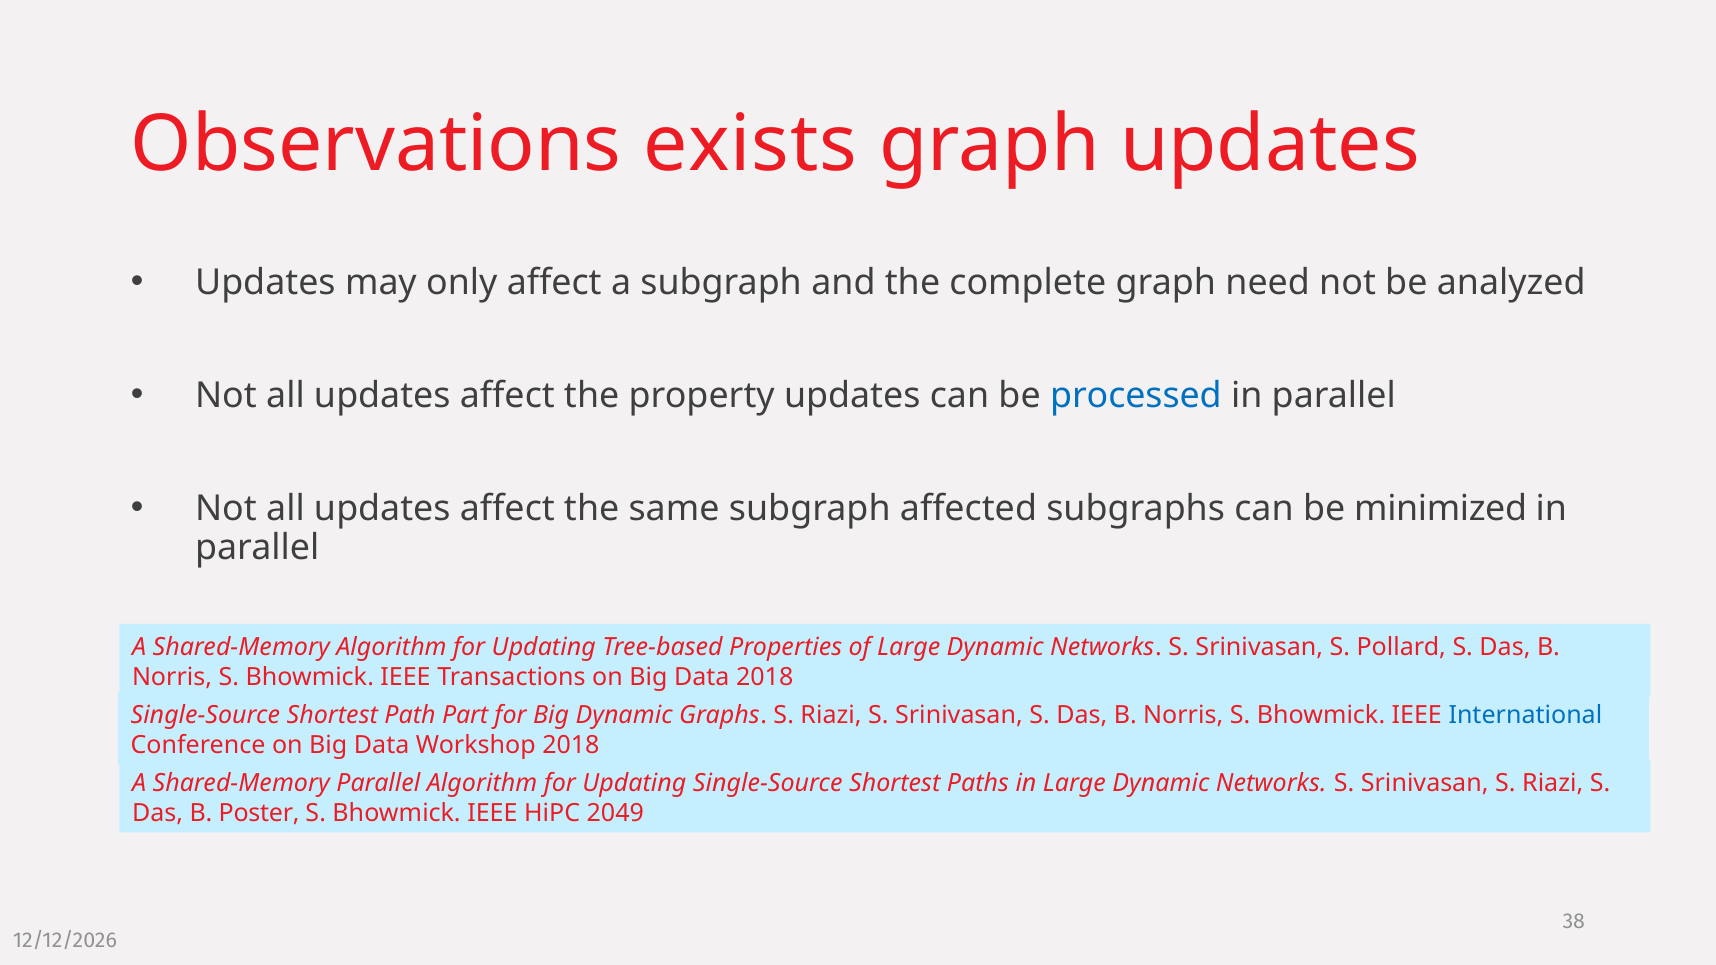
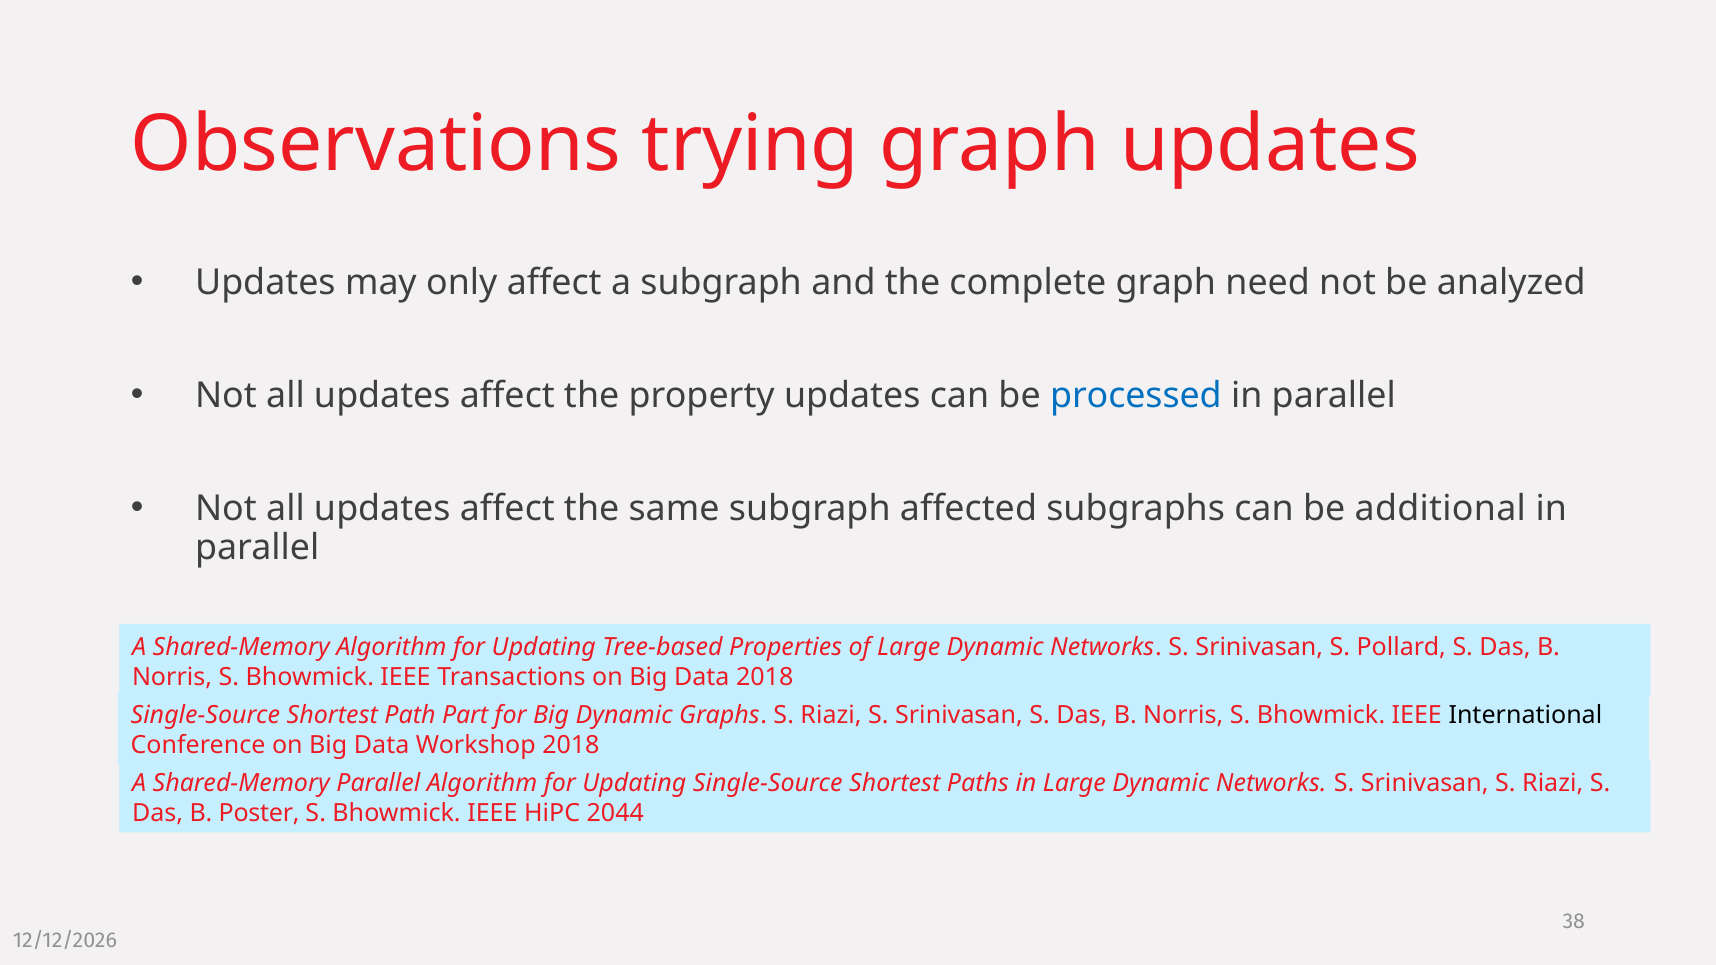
exists: exists -> trying
minimized: minimized -> additional
International colour: blue -> black
2049: 2049 -> 2044
